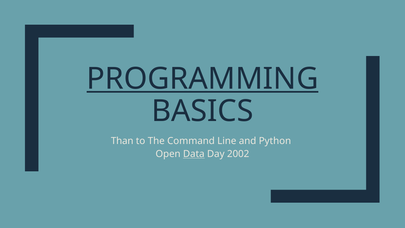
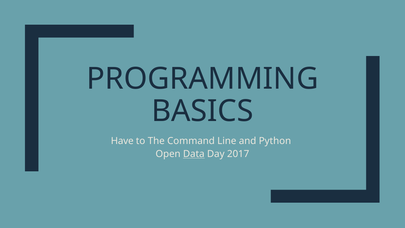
PROGRAMMING underline: present -> none
Than: Than -> Have
2002: 2002 -> 2017
